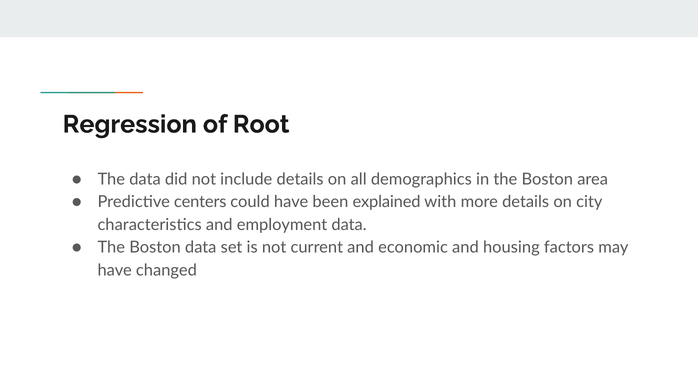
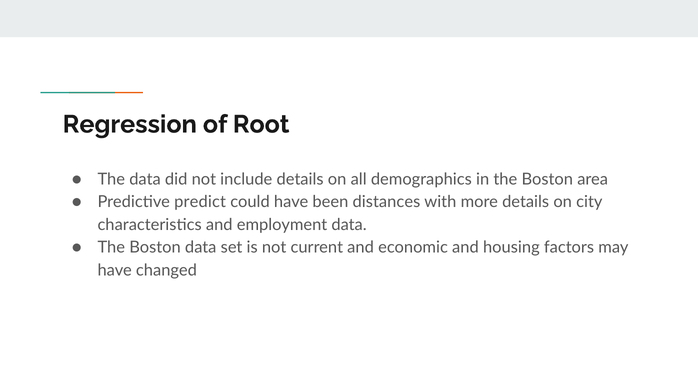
centers: centers -> predict
explained: explained -> distances
